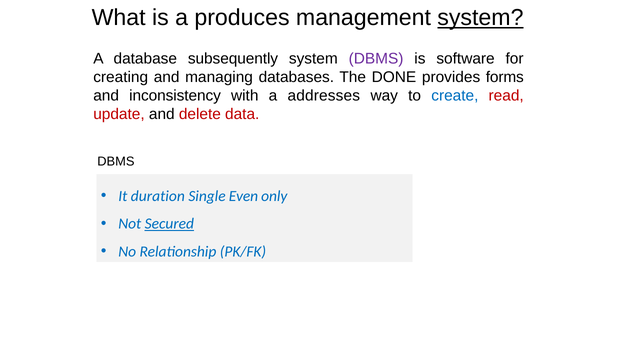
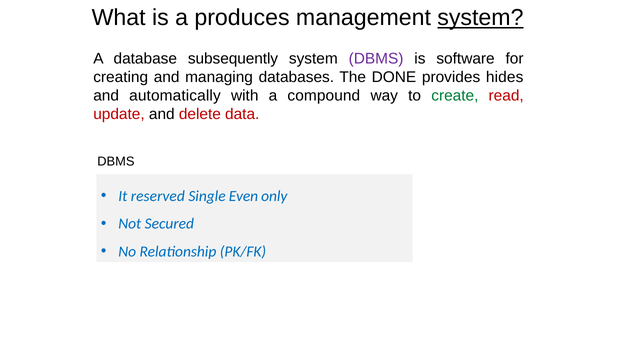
forms: forms -> hides
inconsistency: inconsistency -> automatically
addresses: addresses -> compound
create colour: blue -> green
duration: duration -> reserved
Secured underline: present -> none
